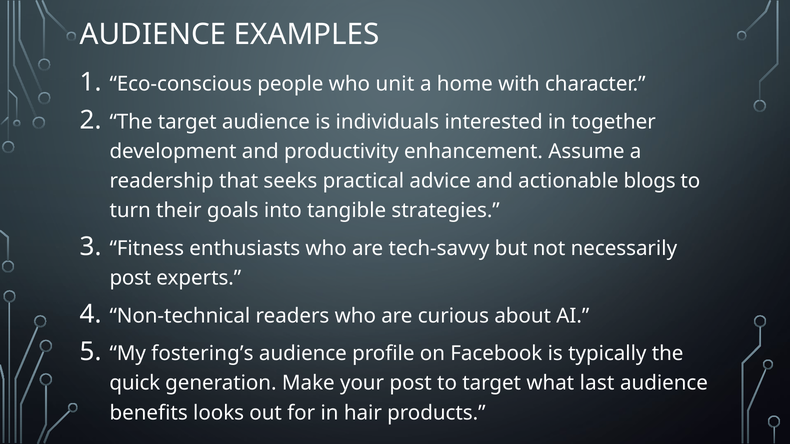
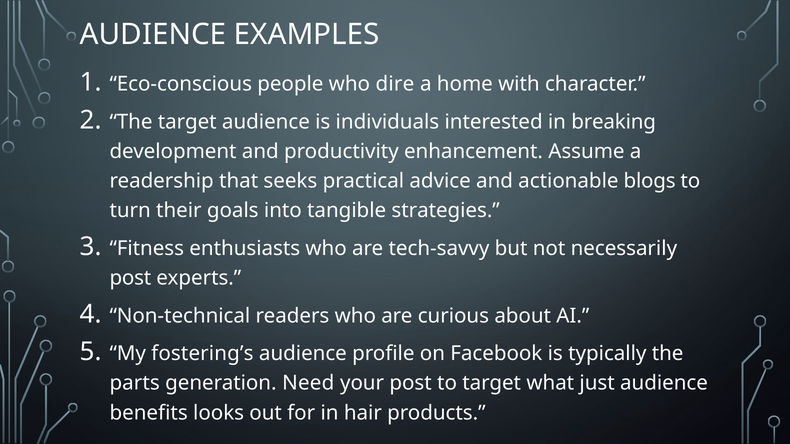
unit: unit -> dire
together: together -> breaking
quick: quick -> parts
Make: Make -> Need
last: last -> just
